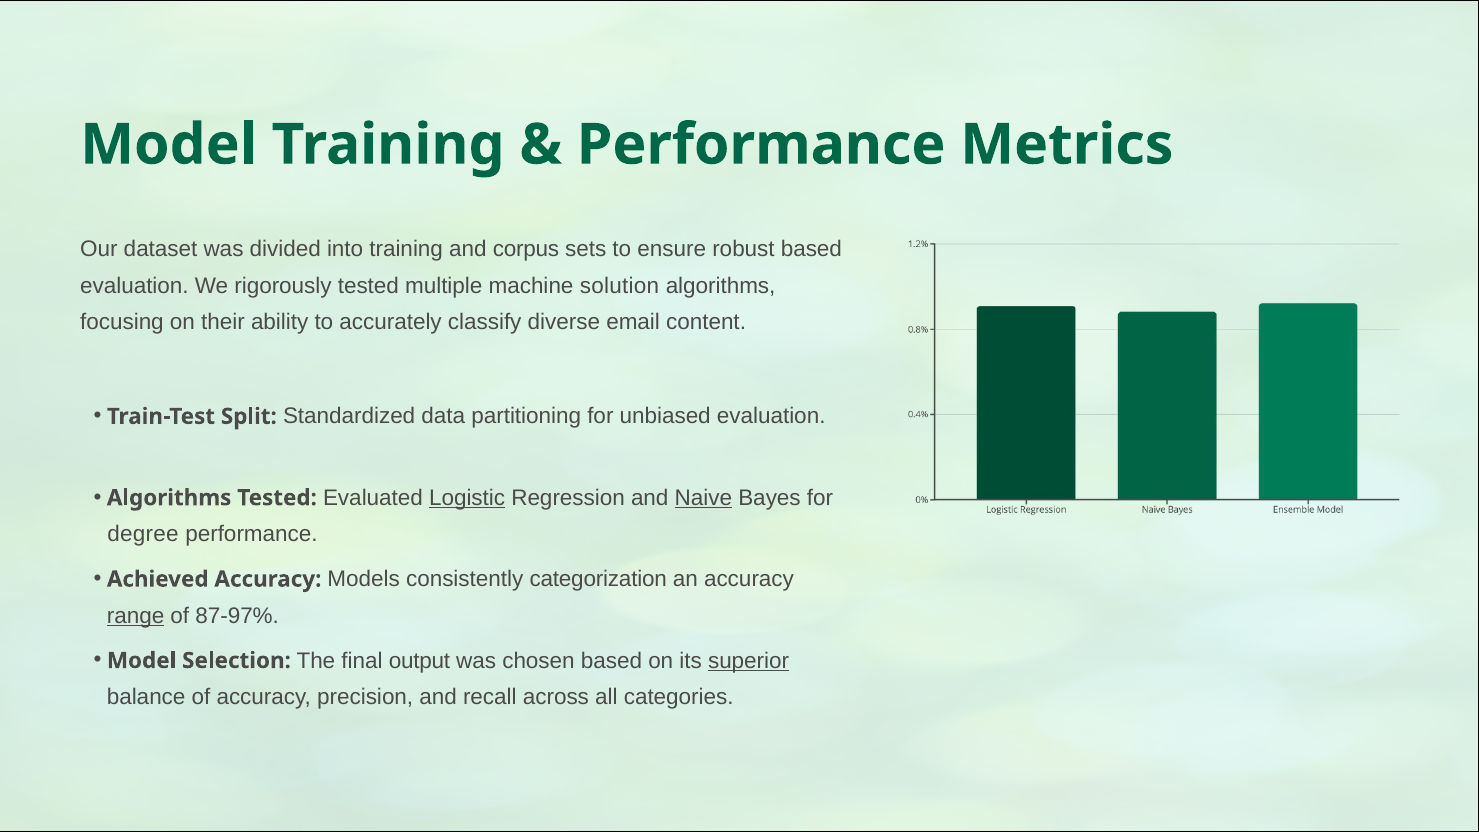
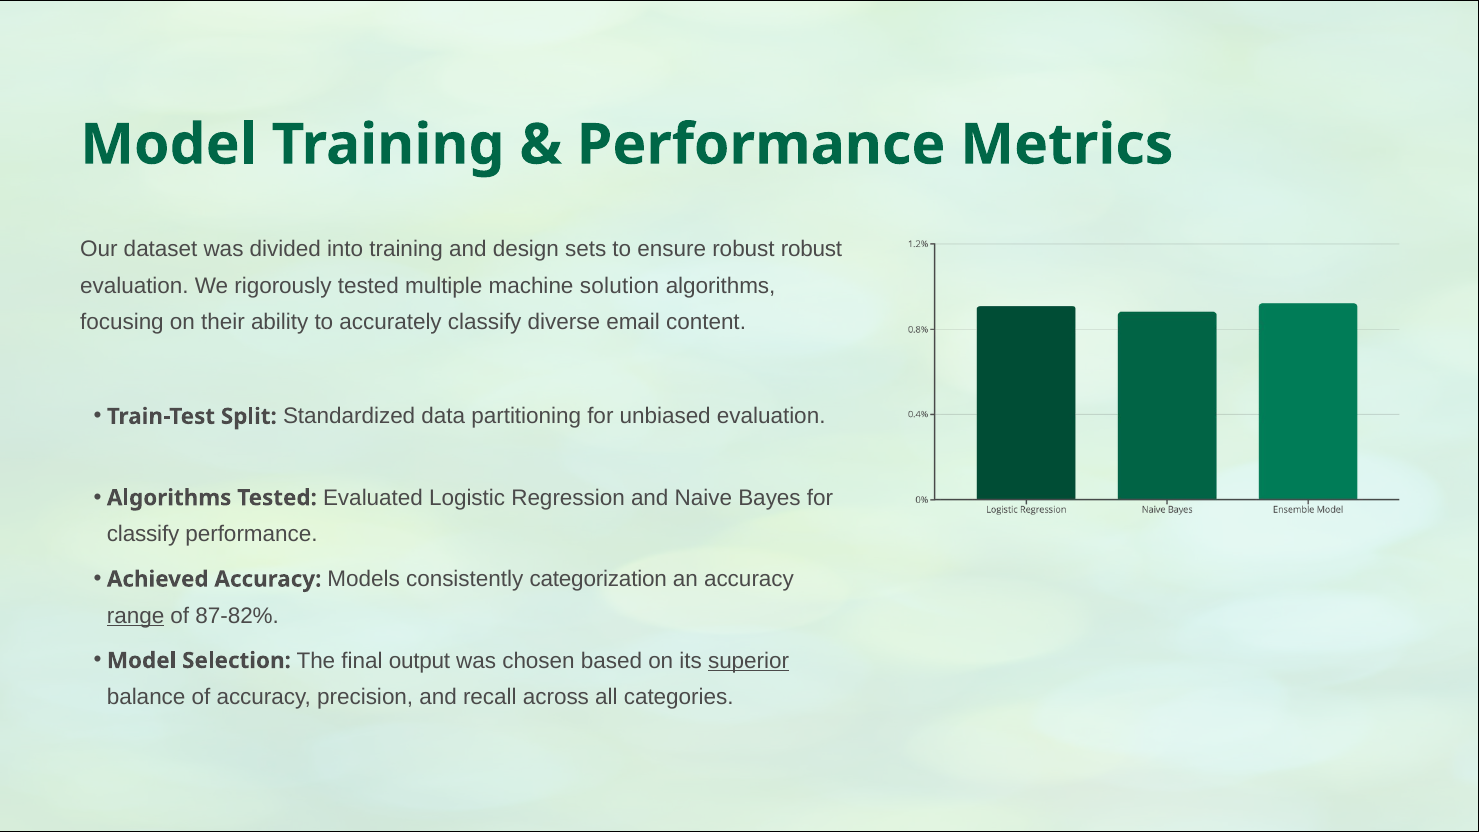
corpus: corpus -> design
robust based: based -> robust
Logistic underline: present -> none
Naive underline: present -> none
degree at (143, 534): degree -> classify
87-97%: 87-97% -> 87-82%
